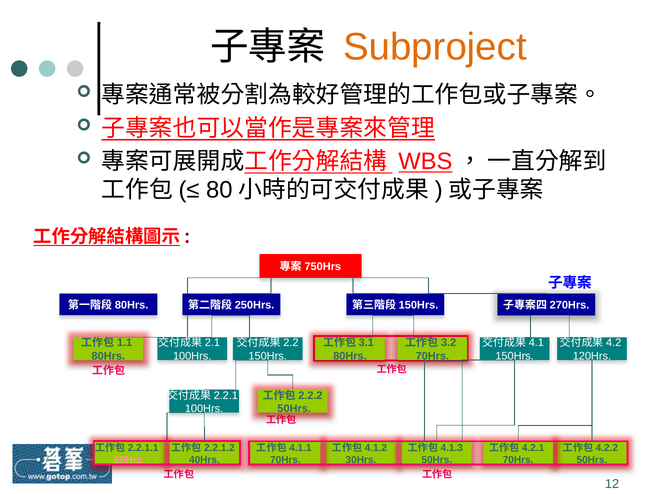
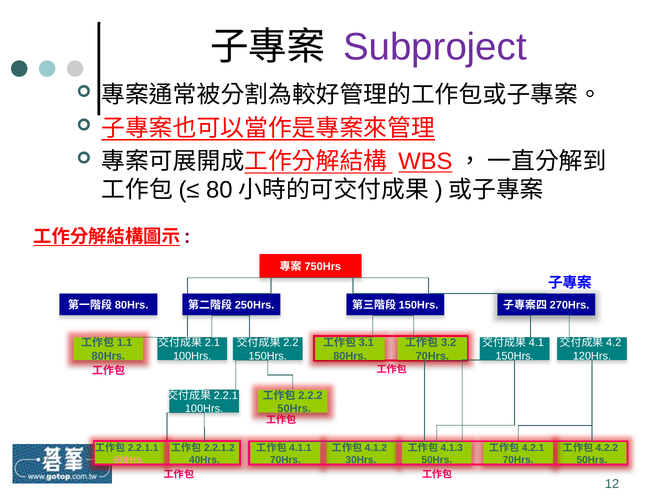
Subproject colour: orange -> purple
